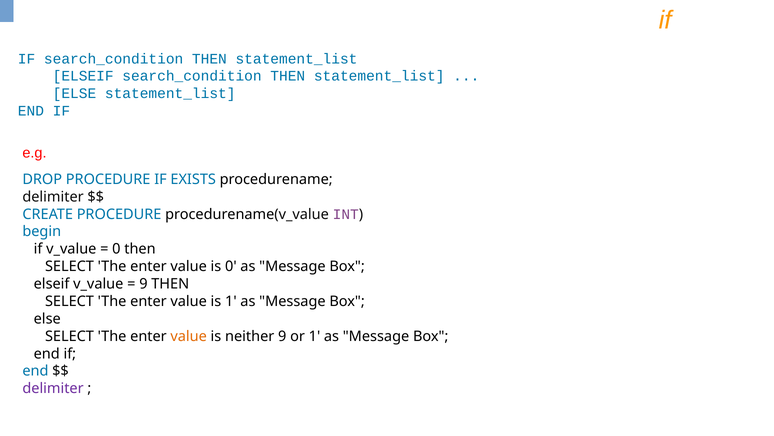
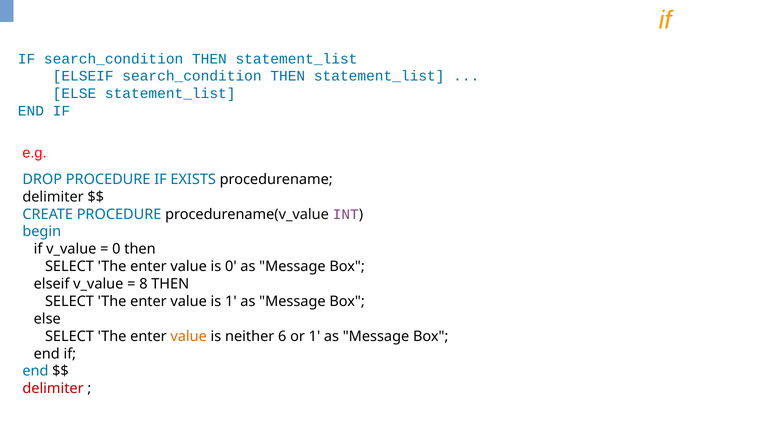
9 at (143, 284): 9 -> 8
neither 9: 9 -> 6
delimiter at (53, 388) colour: purple -> red
